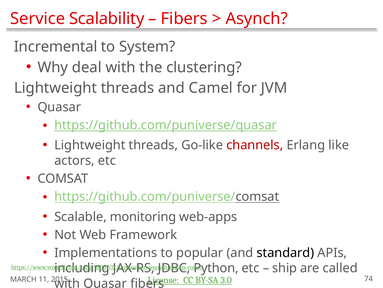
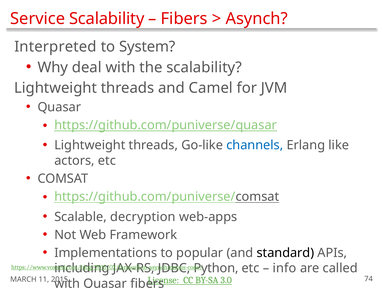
Incremental: Incremental -> Interpreted
the clustering: clustering -> scalability
channels colour: red -> blue
monitoring: monitoring -> decryption
ship: ship -> info
